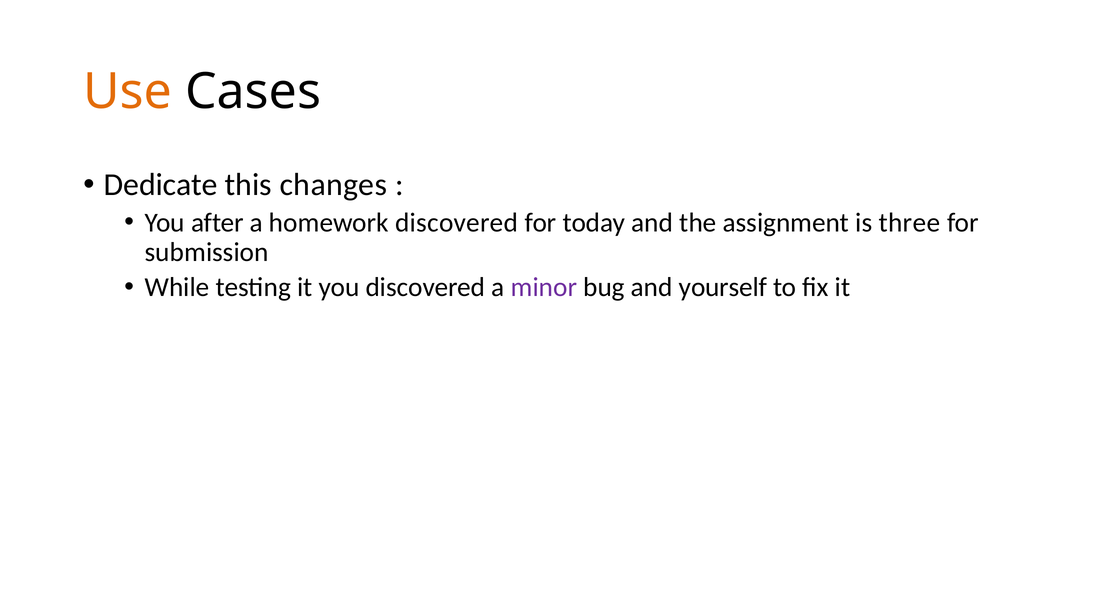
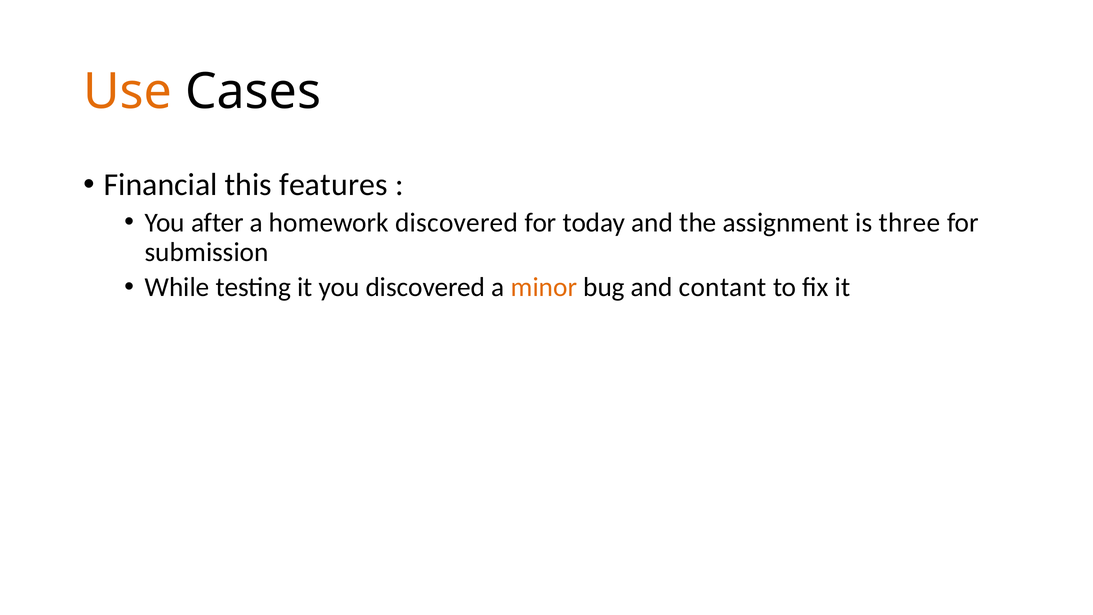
Dedicate: Dedicate -> Financial
changes: changes -> features
minor colour: purple -> orange
yourself: yourself -> contant
